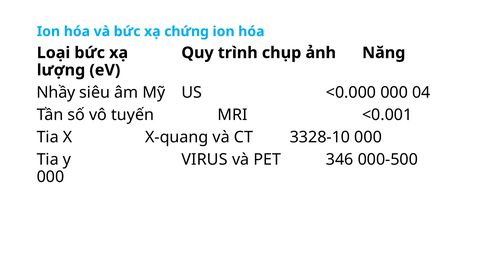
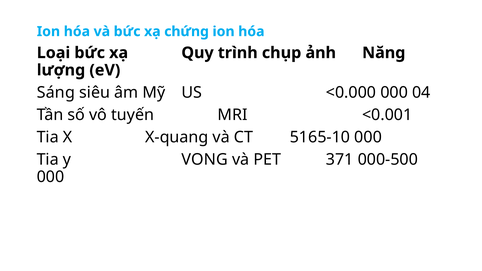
Nhầy: Nhầy -> Sáng
3328-10: 3328-10 -> 5165-10
VIRUS: VIRUS -> VONG
346: 346 -> 371
